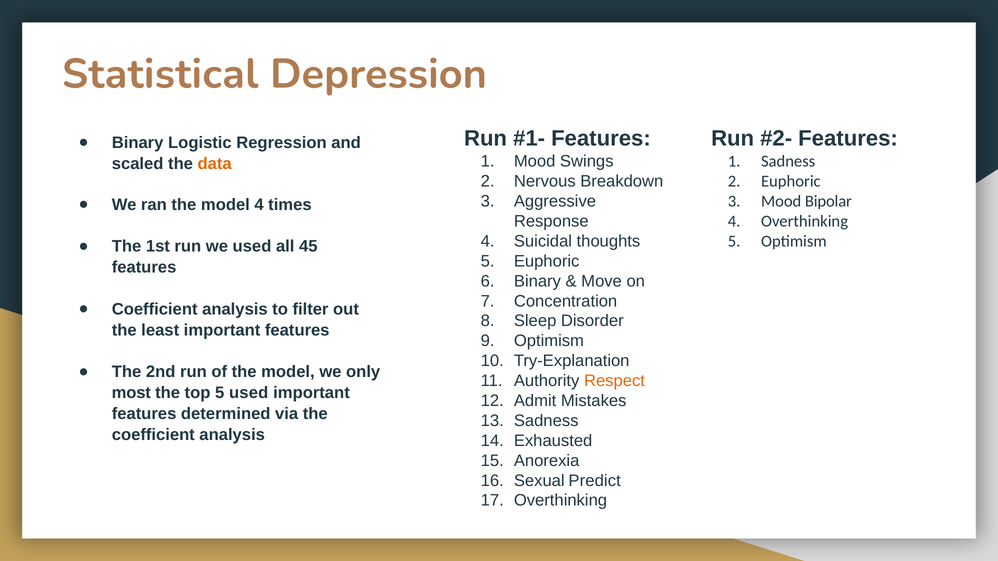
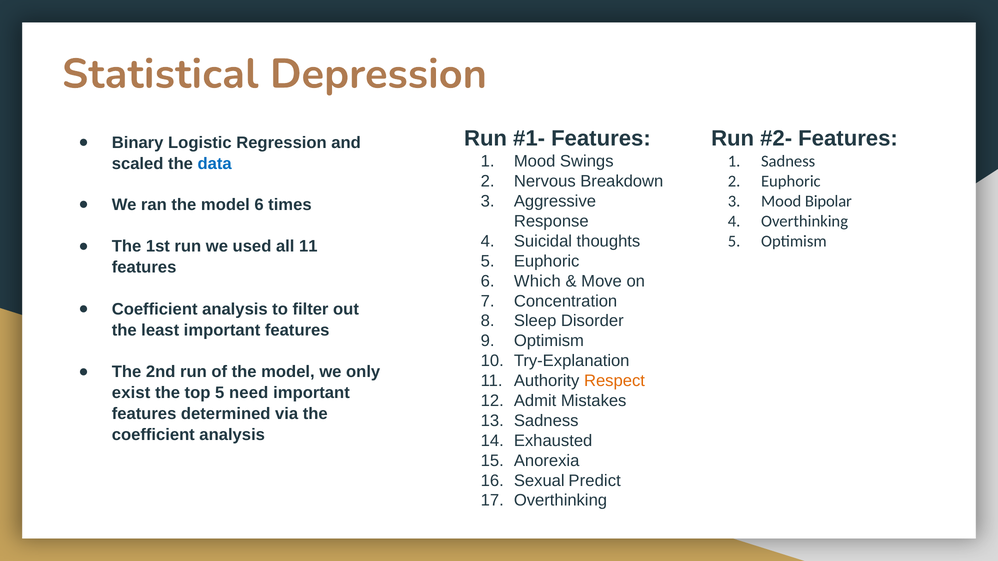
data colour: orange -> blue
model 4: 4 -> 6
all 45: 45 -> 11
Binary at (537, 281): Binary -> Which
most: most -> exist
5 used: used -> need
